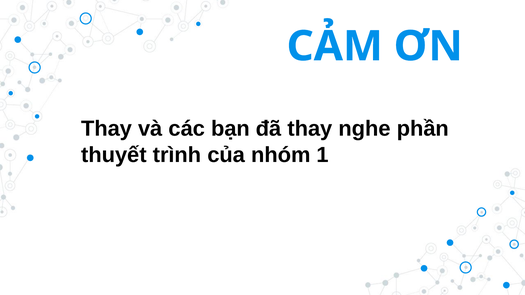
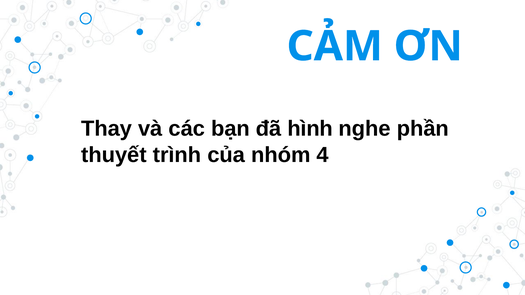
đã thay: thay -> hình
1: 1 -> 4
